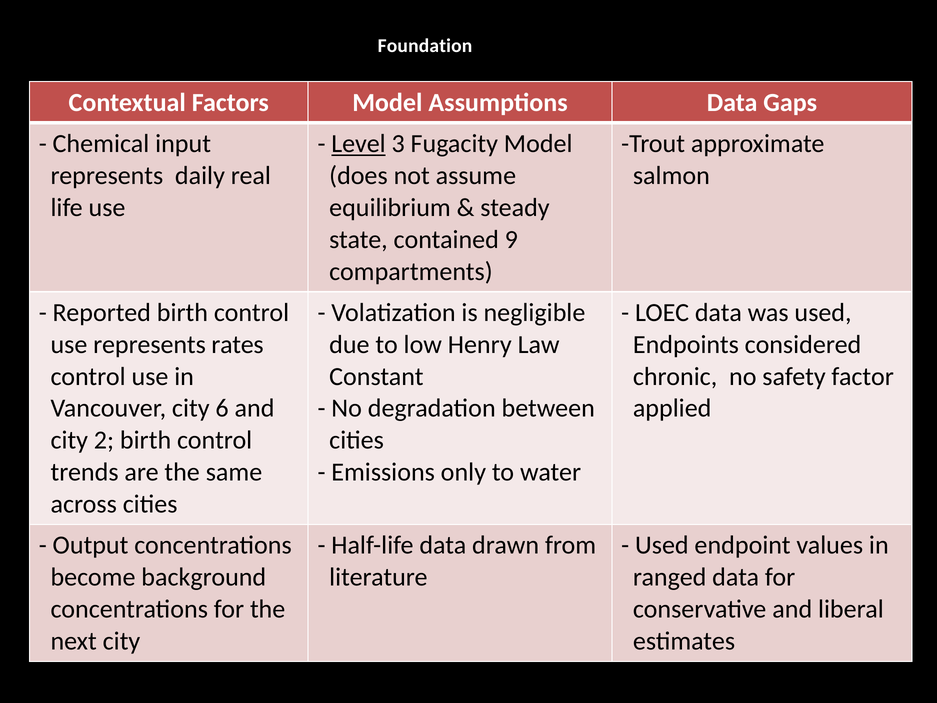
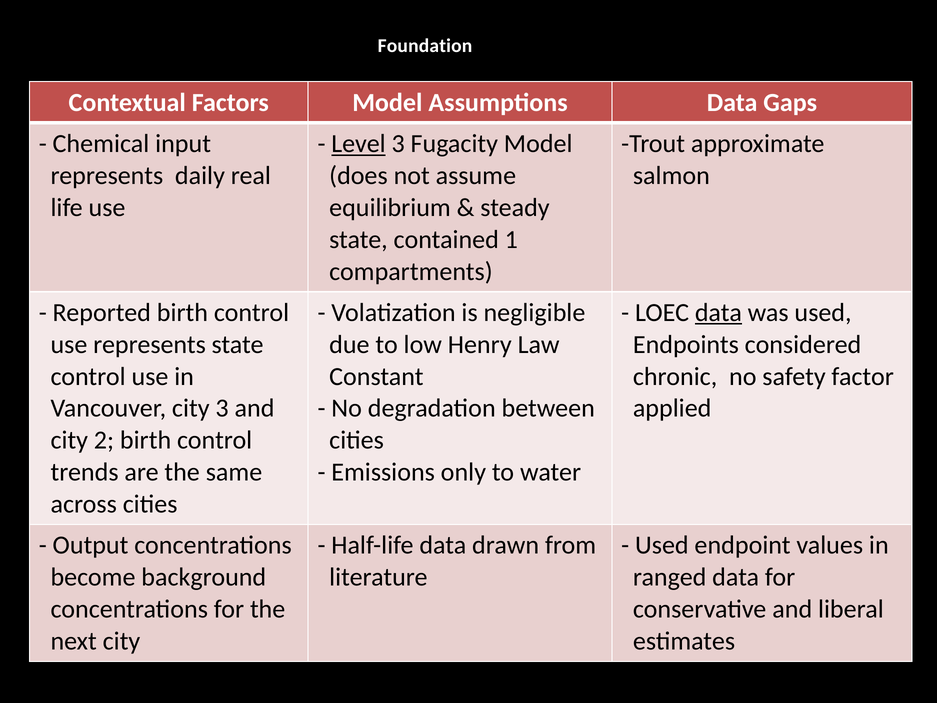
9: 9 -> 1
data at (718, 313) underline: none -> present
represents rates: rates -> state
city 6: 6 -> 3
